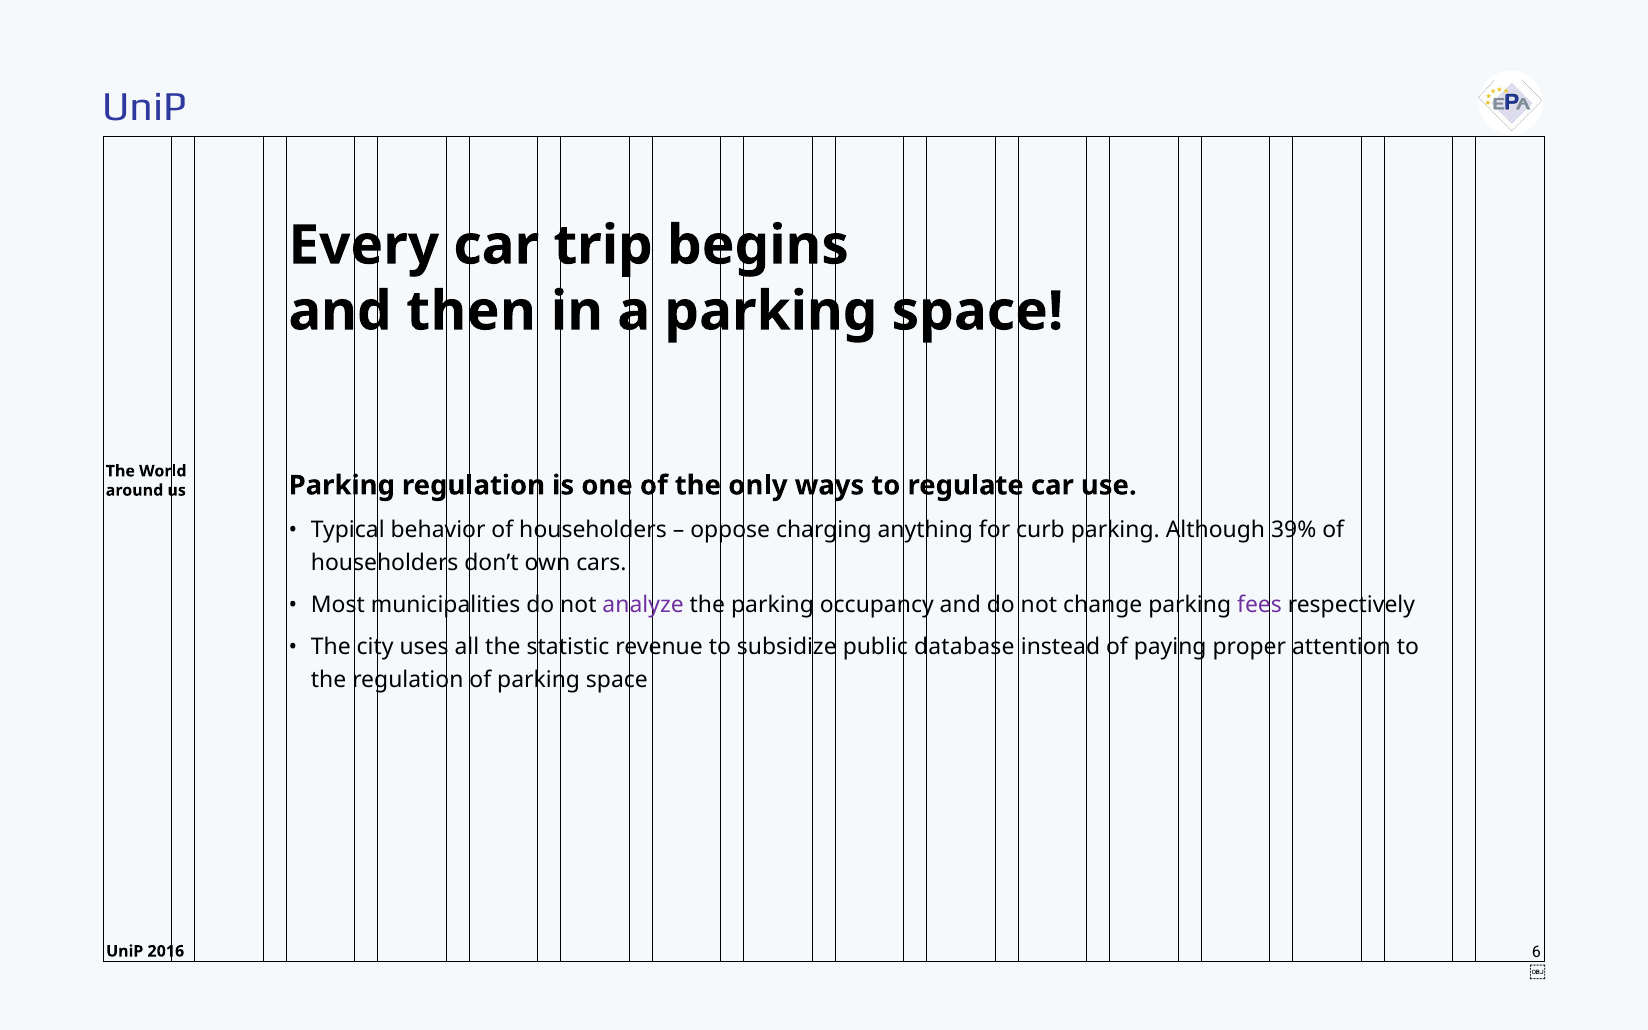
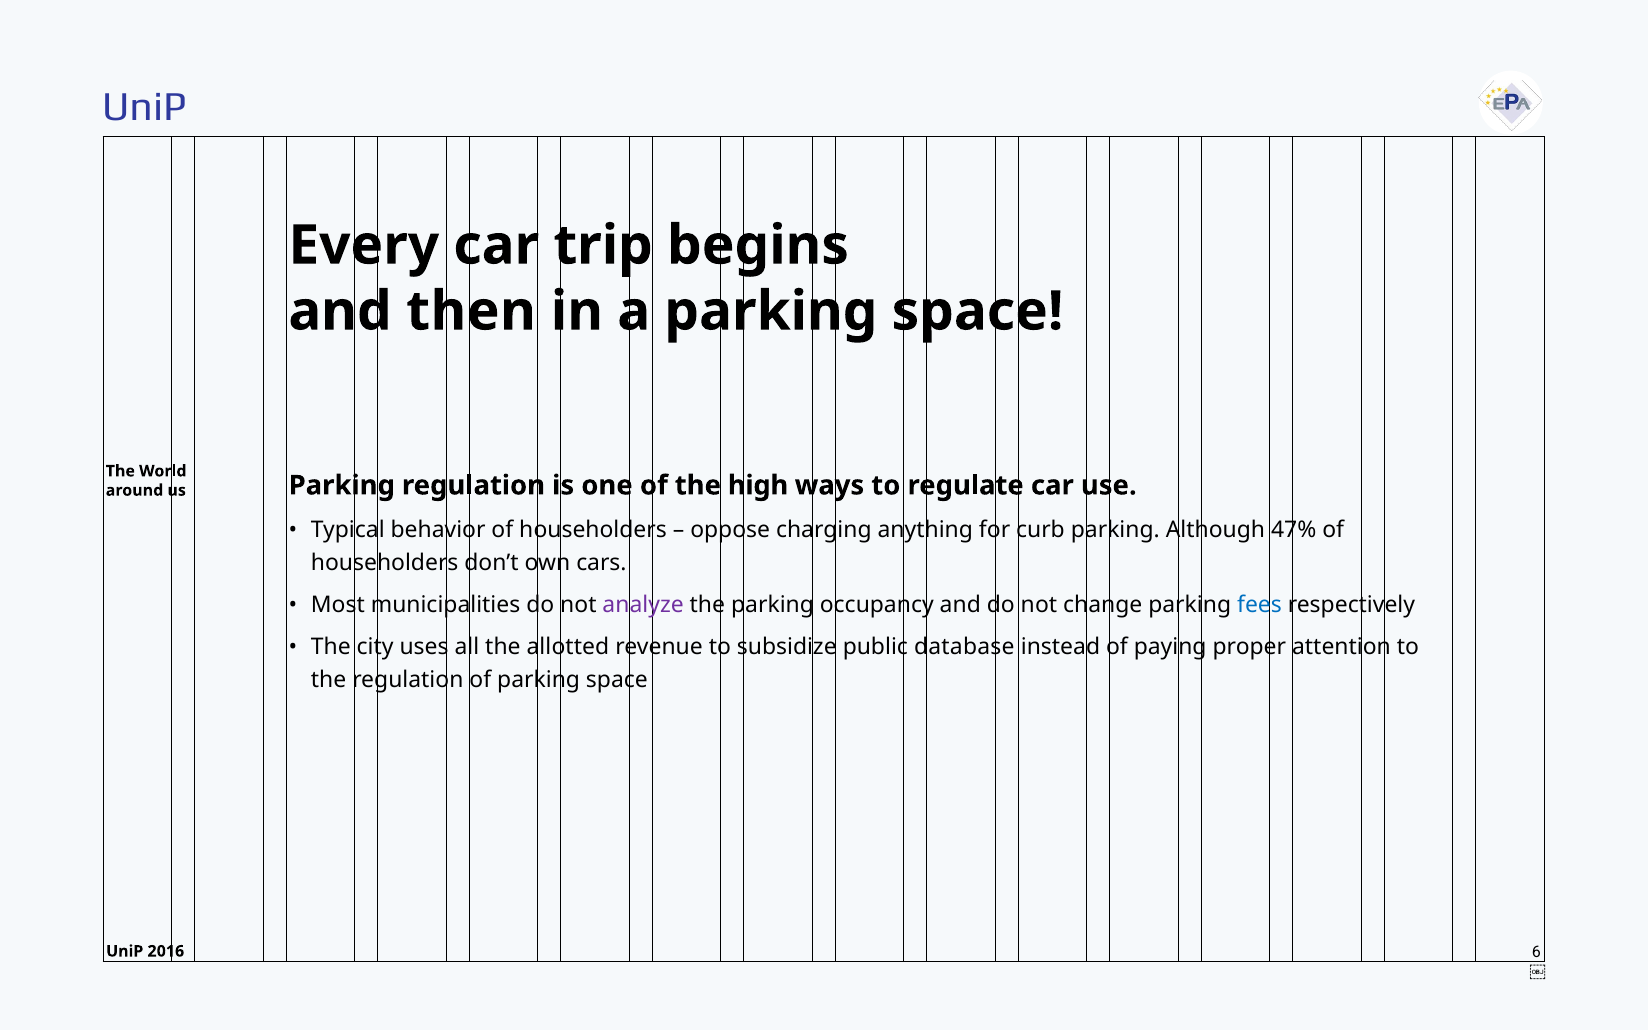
only: only -> high
39%: 39% -> 47%
fees colour: purple -> blue
statistic: statistic -> allotted
